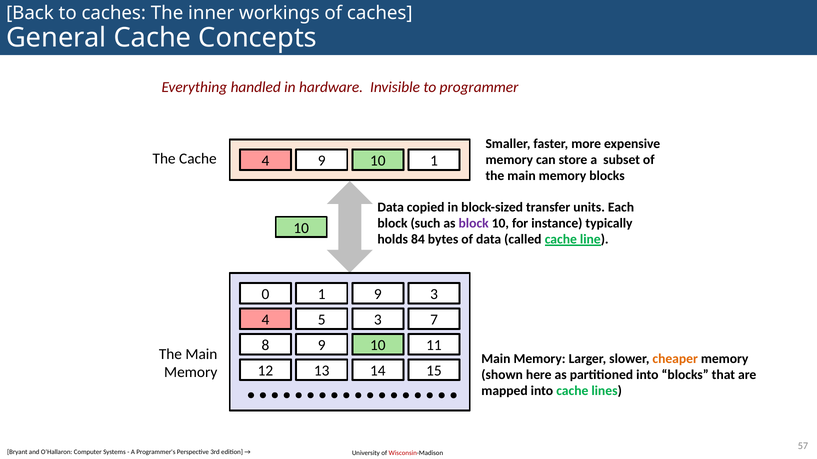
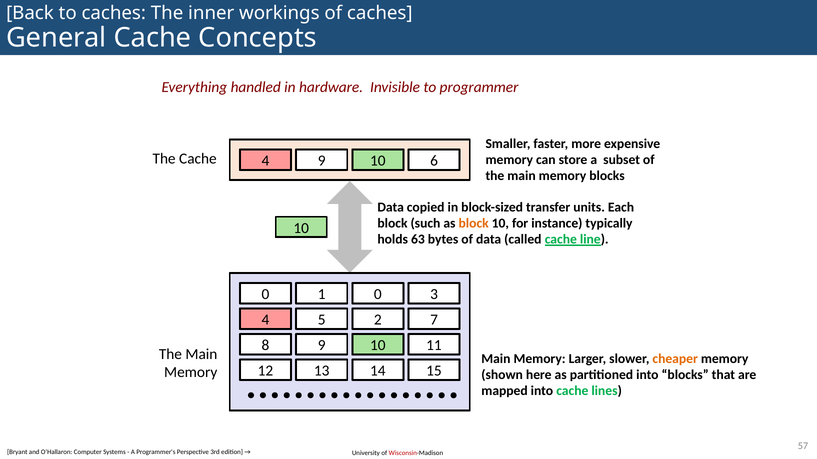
1 at (434, 161): 1 -> 6
block at (474, 223) colour: purple -> orange
84: 84 -> 63
1 9: 9 -> 0
5 3: 3 -> 2
